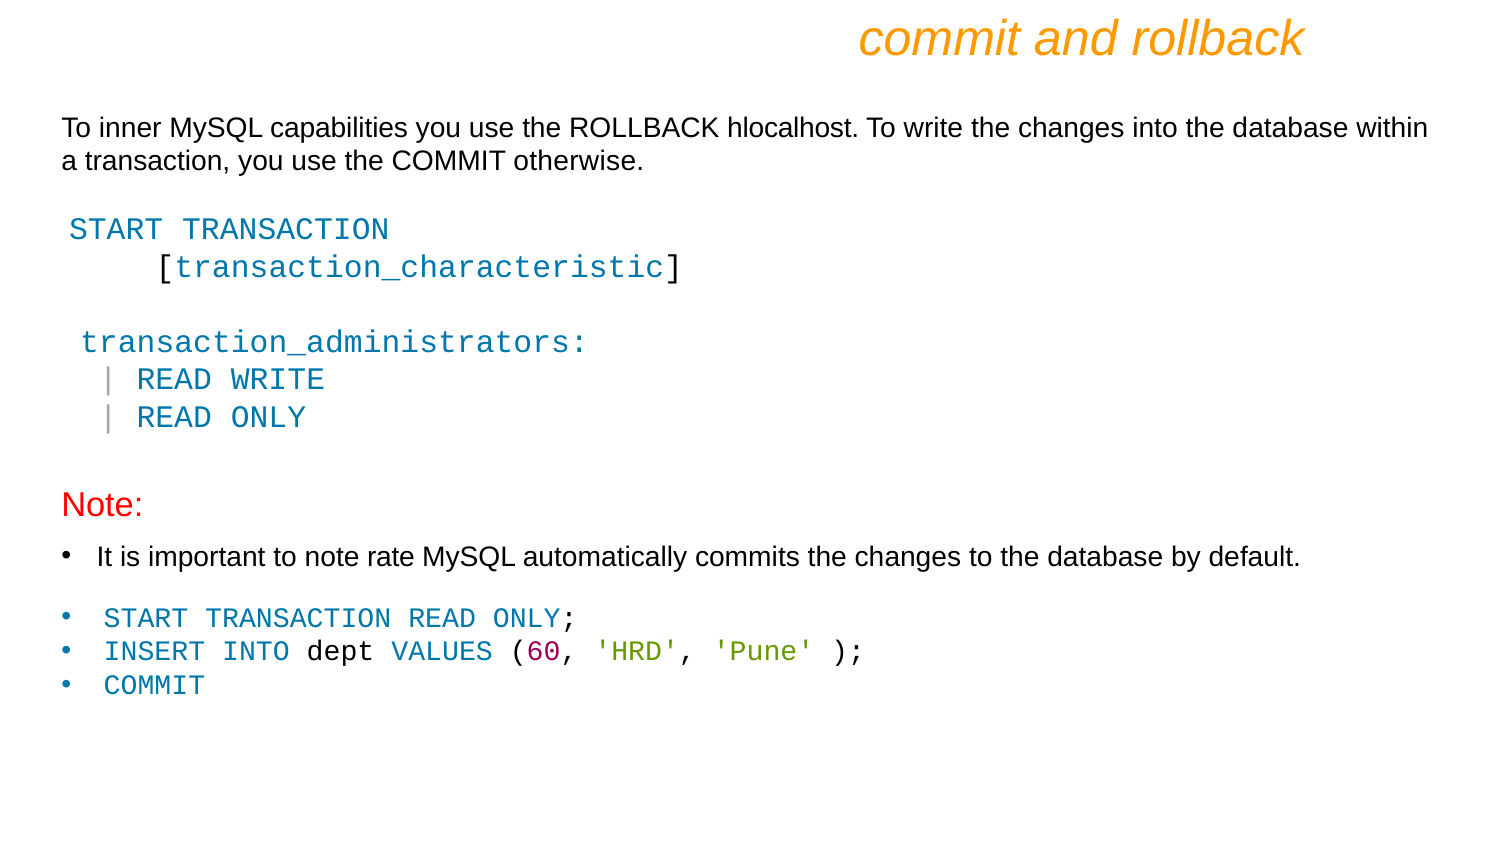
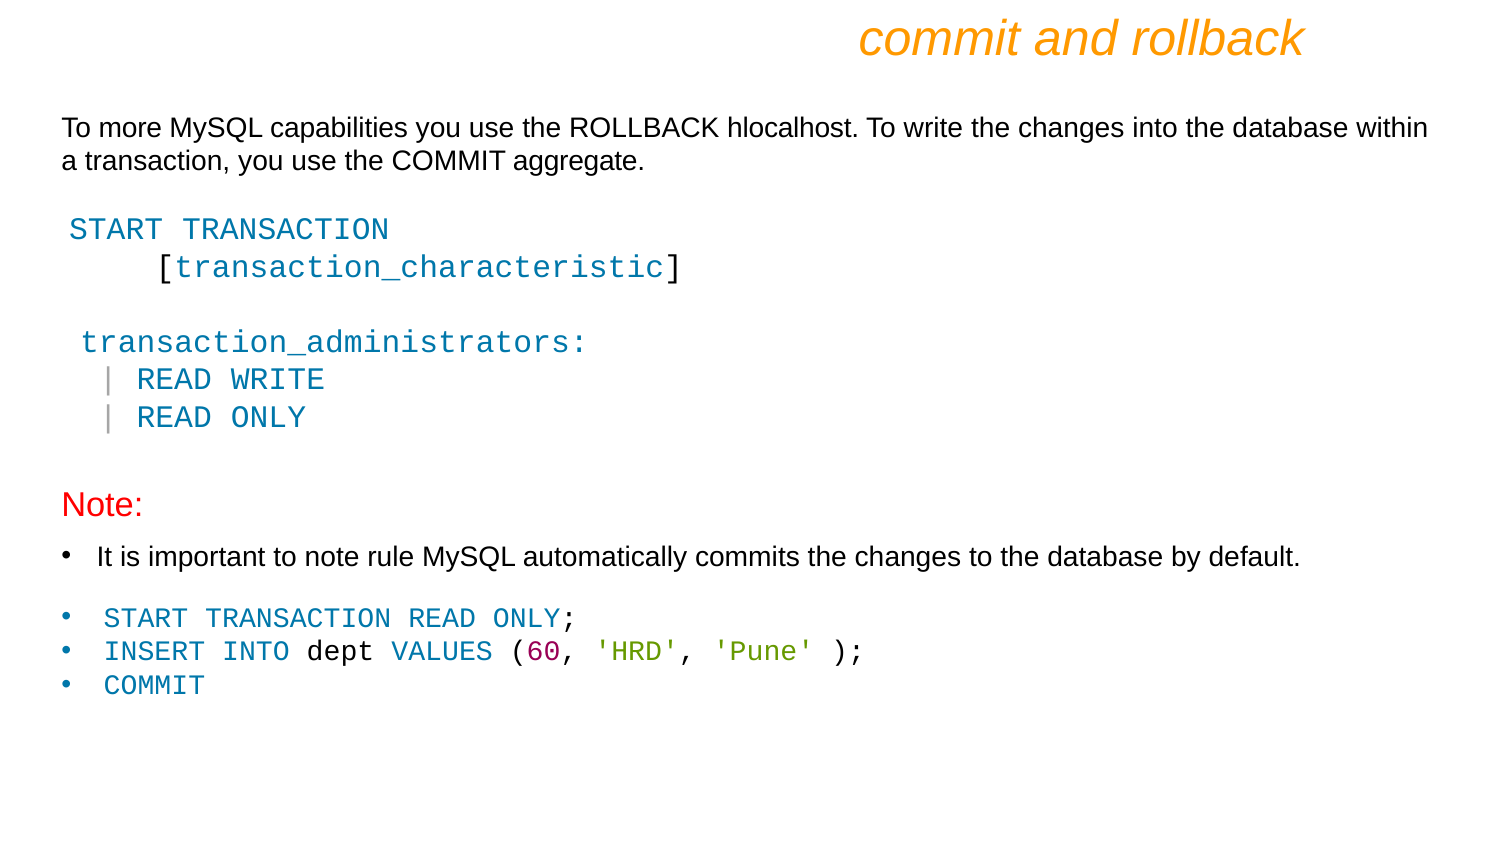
inner: inner -> more
otherwise: otherwise -> aggregate
rate: rate -> rule
